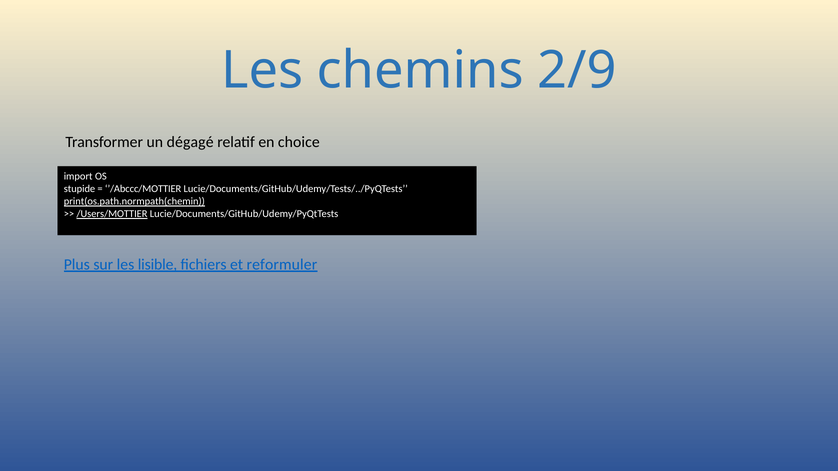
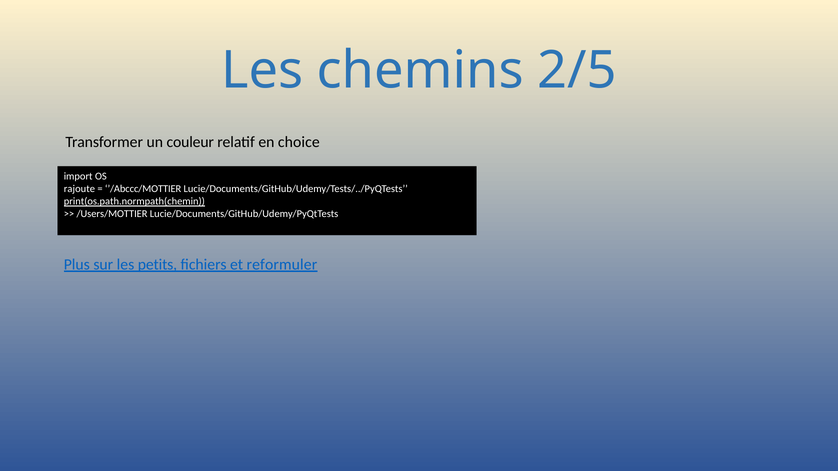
2/9: 2/9 -> 2/5
dégagé: dégagé -> couleur
stupide: stupide -> rajoute
/Users/MOTTIER underline: present -> none
lisible: lisible -> petits
